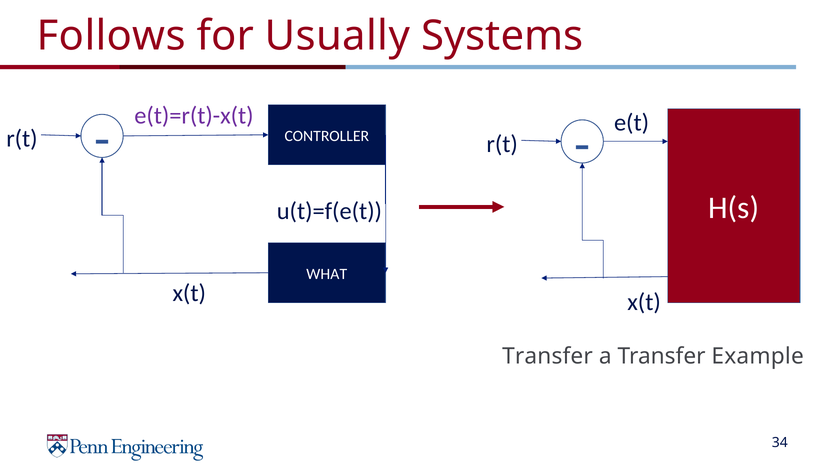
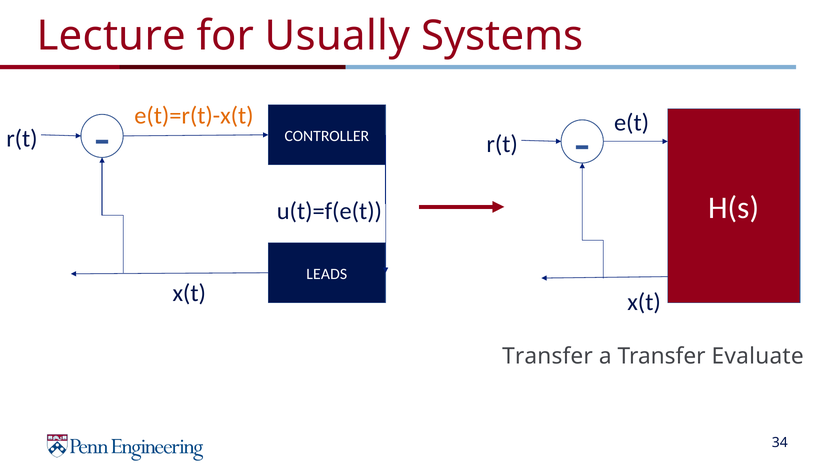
Follows: Follows -> Lecture
e(t)=r(t)-x(t colour: purple -> orange
WHAT: WHAT -> LEADS
Example: Example -> Evaluate
